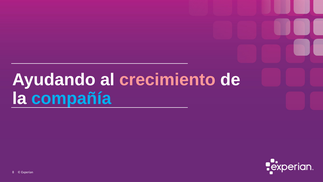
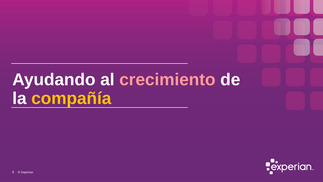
compañía colour: light blue -> yellow
